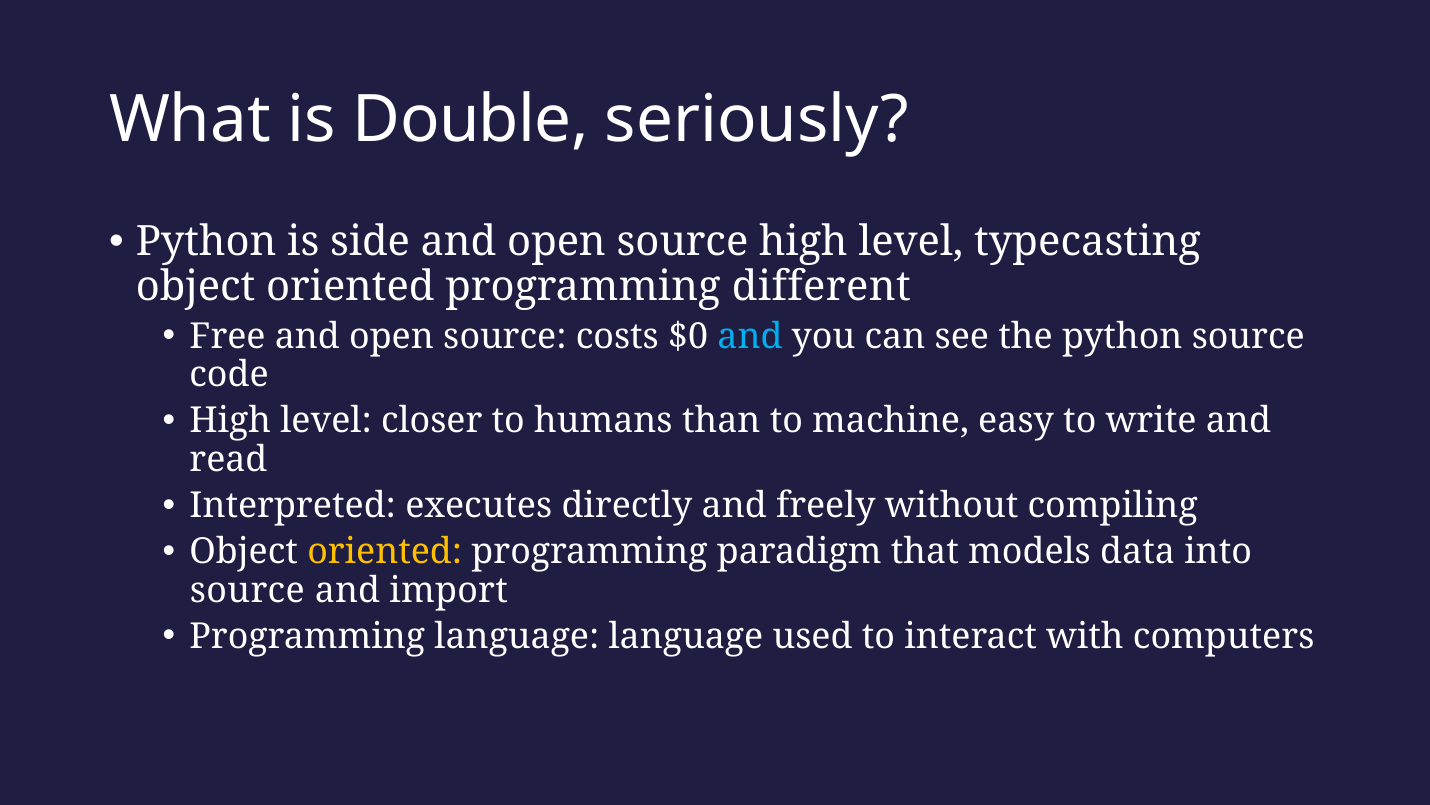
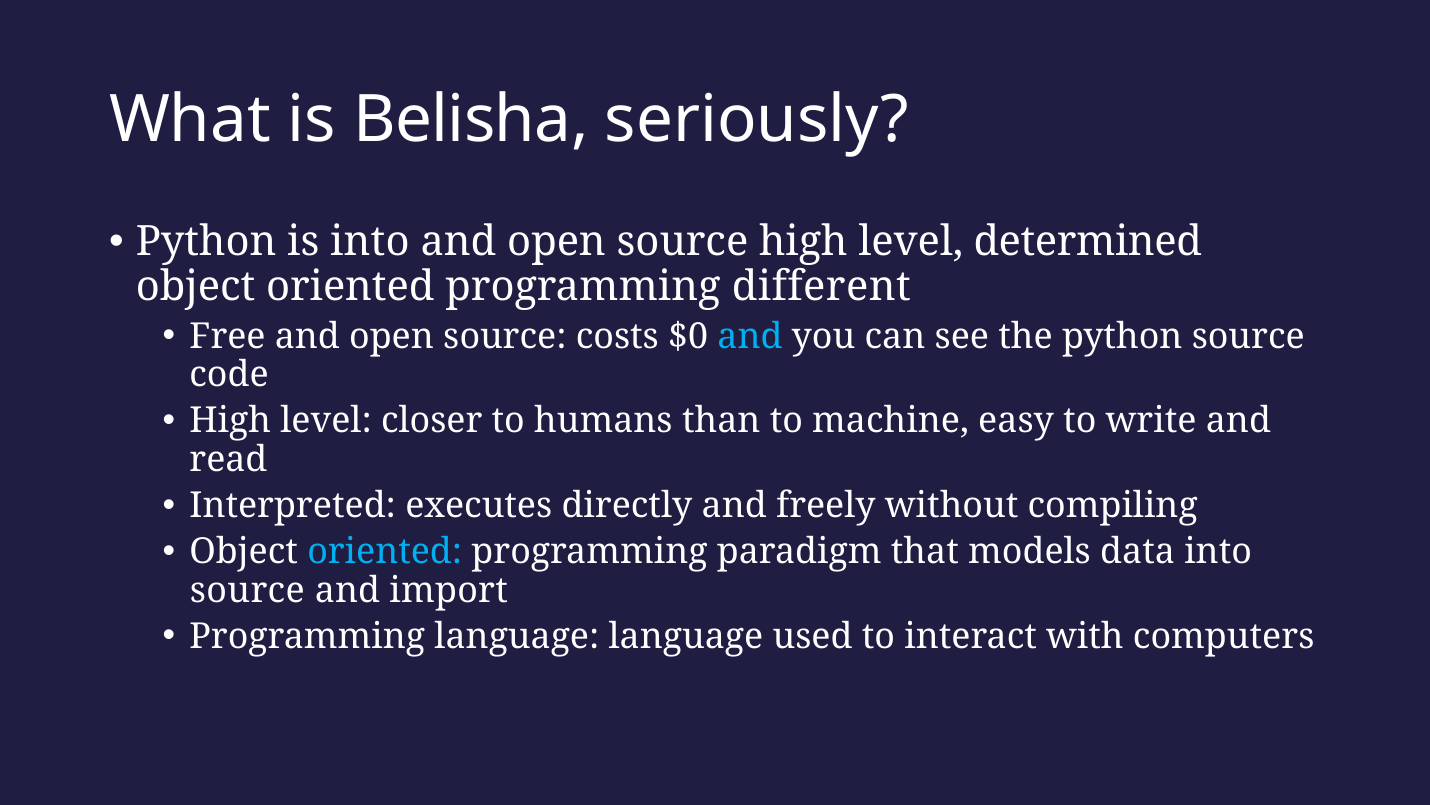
Double: Double -> Belisha
is side: side -> into
typecasting: typecasting -> determined
oriented at (385, 551) colour: yellow -> light blue
